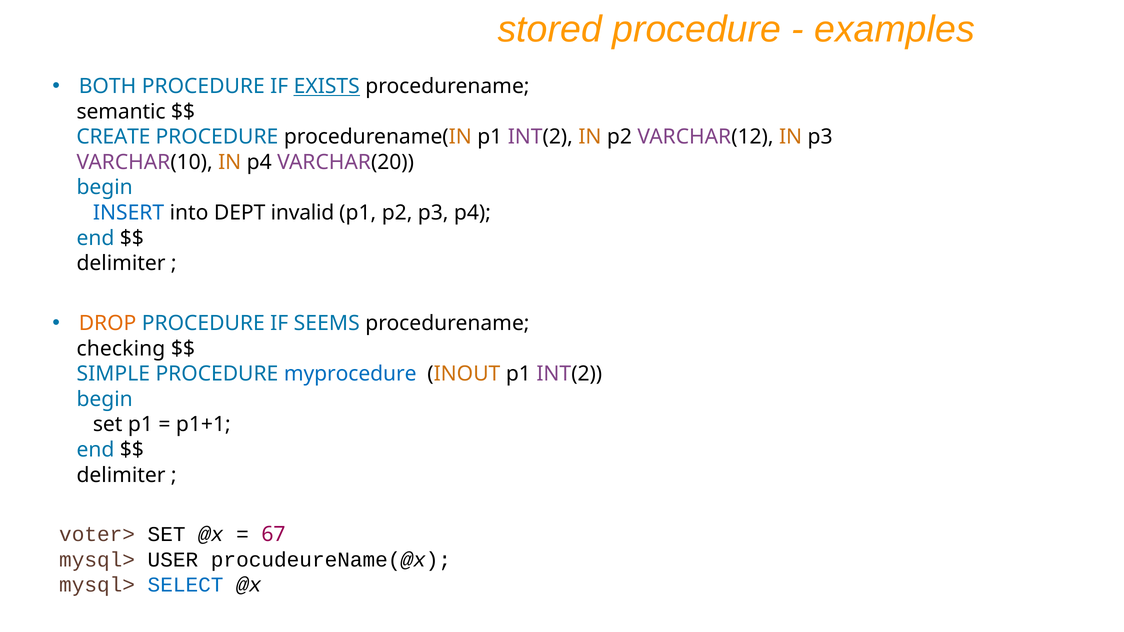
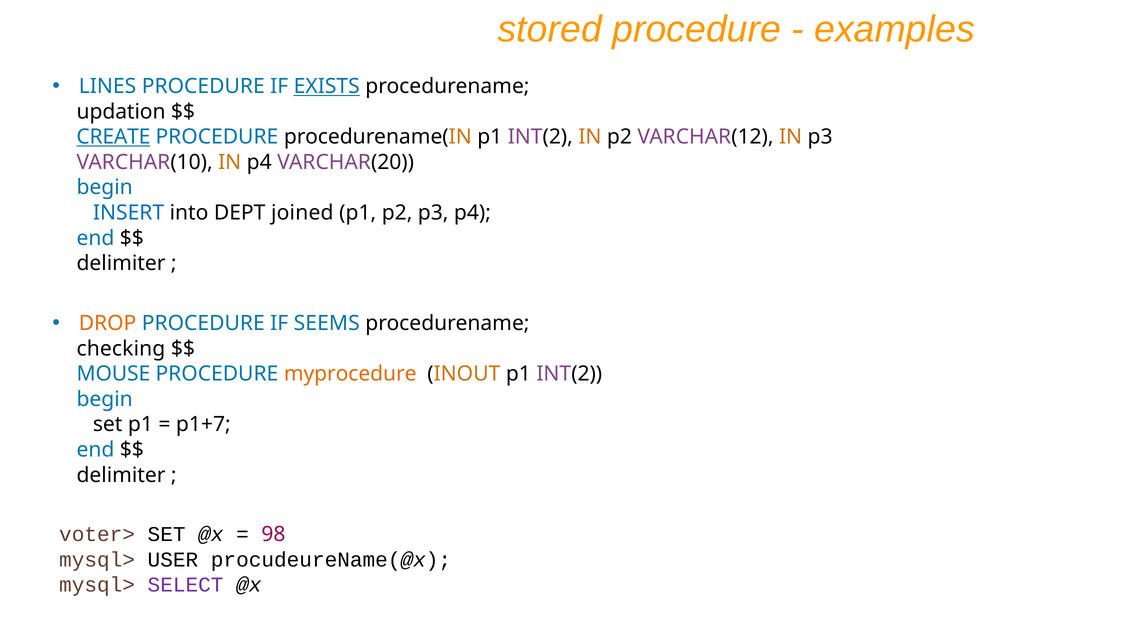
BOTH: BOTH -> LINES
semantic: semantic -> updation
CREATE underline: none -> present
invalid: invalid -> joined
SIMPLE: SIMPLE -> MOUSE
myprocedure colour: blue -> orange
p1+1: p1+1 -> p1+7
67: 67 -> 98
SELECT colour: blue -> purple
